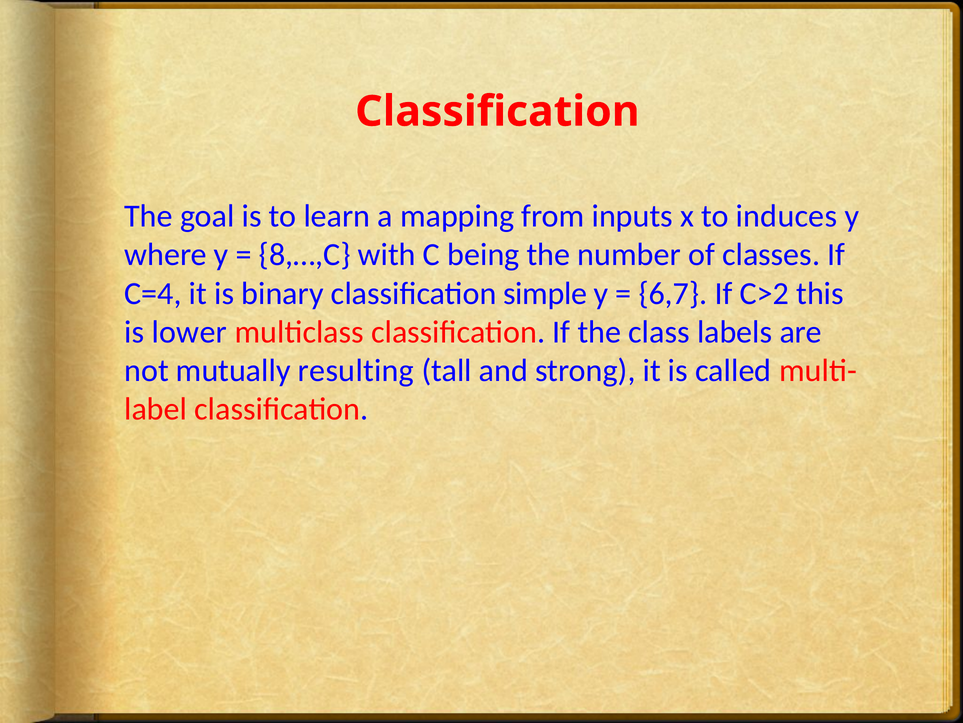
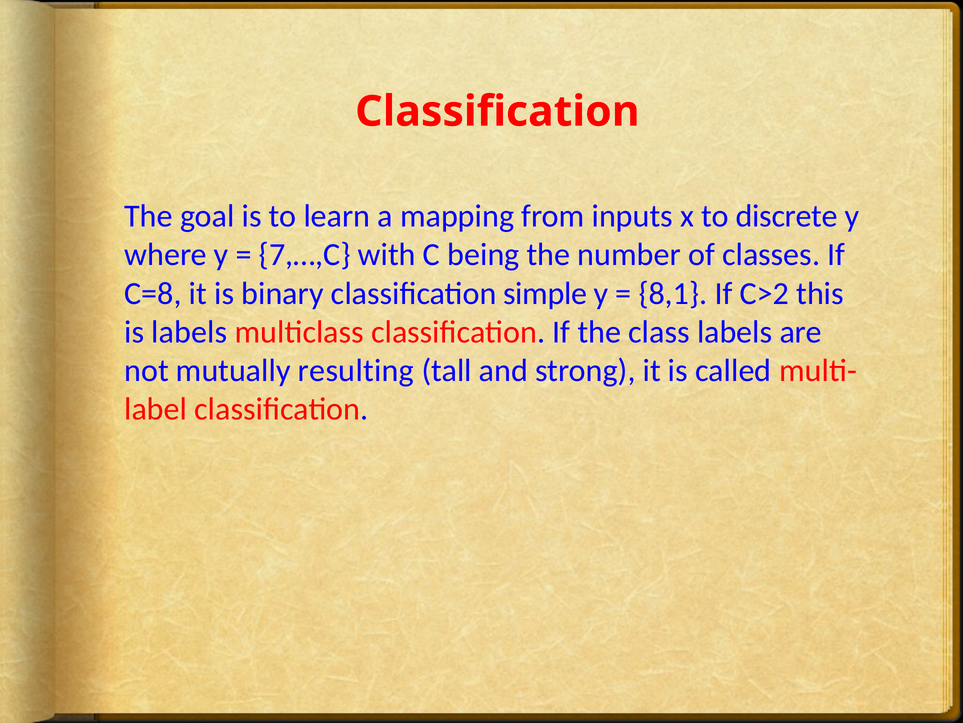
induces: induces -> discrete
8,…,C: 8,…,C -> 7,…,C
C=4: C=4 -> C=8
6,7: 6,7 -> 8,1
is lower: lower -> labels
